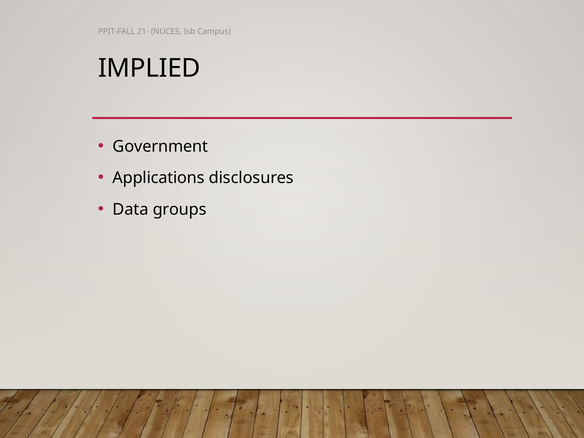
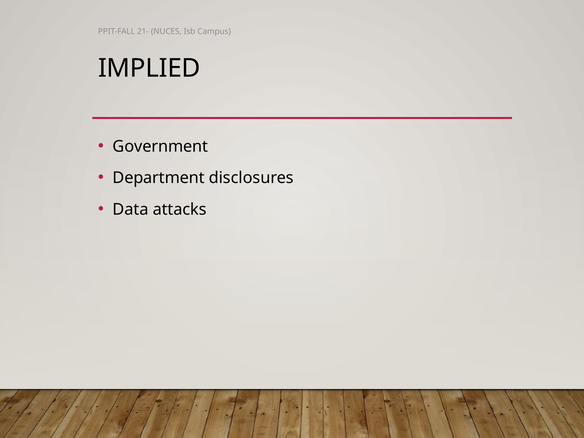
Applications: Applications -> Department
groups: groups -> attacks
